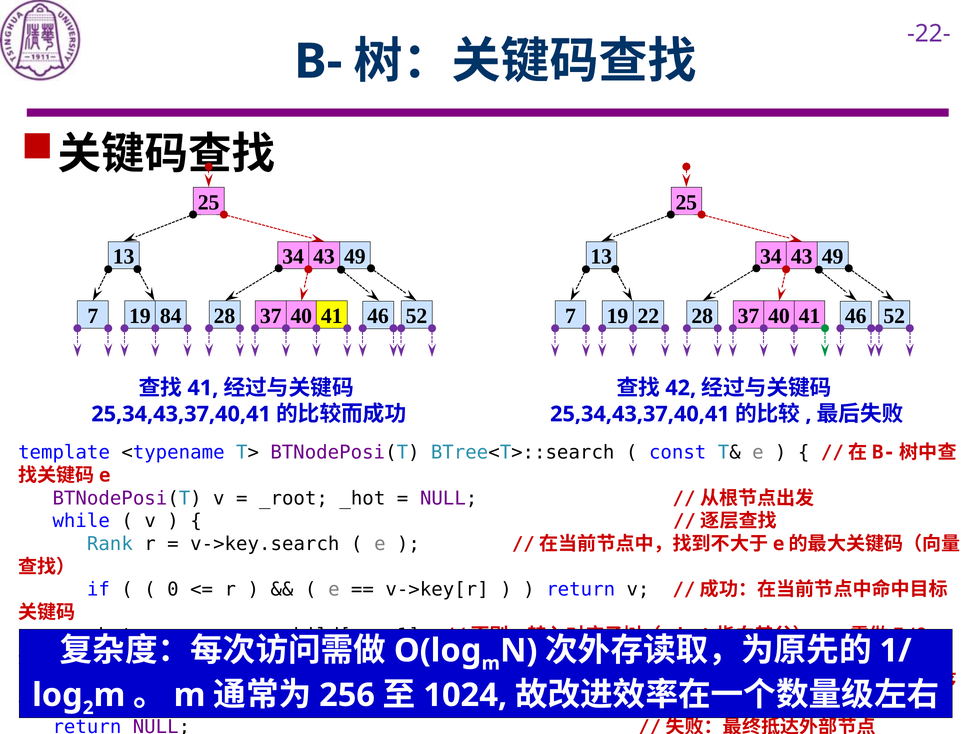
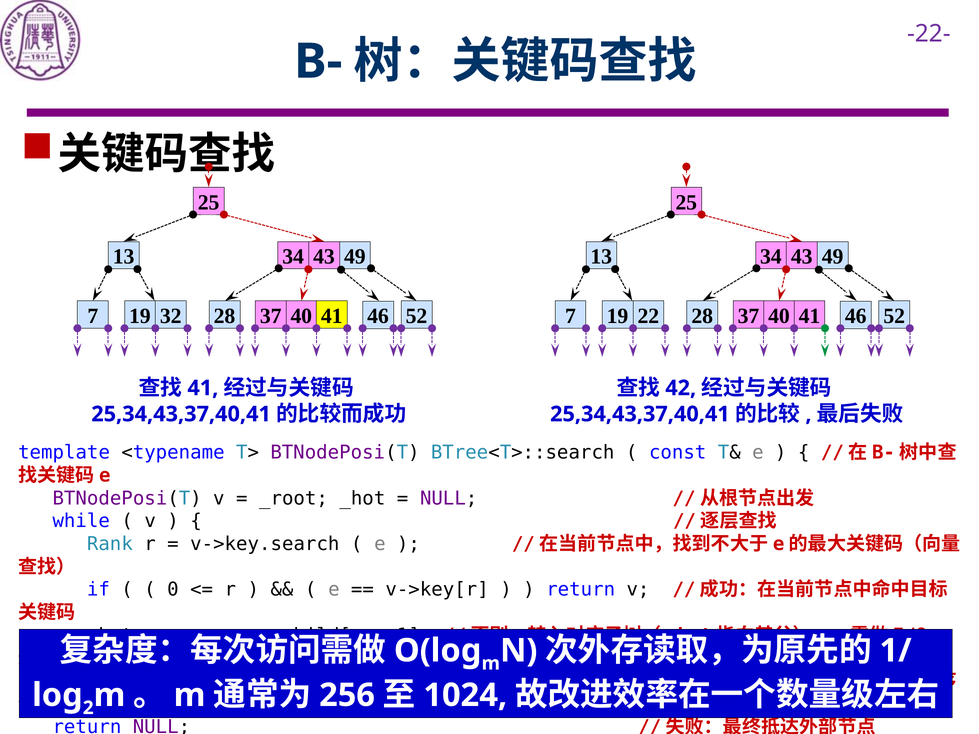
84: 84 -> 32
